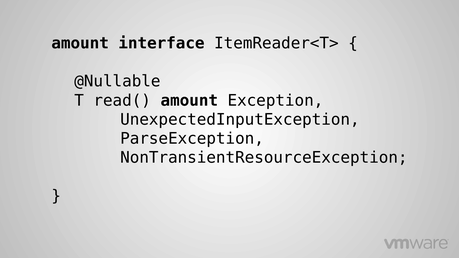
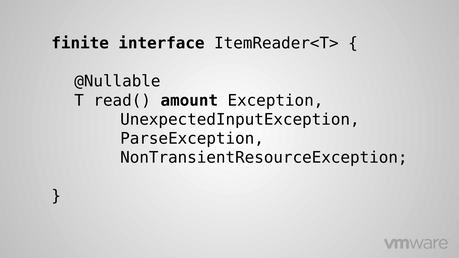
amount at (80, 43): amount -> finite
